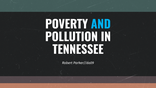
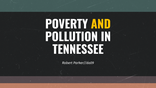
AND colour: light blue -> yellow
